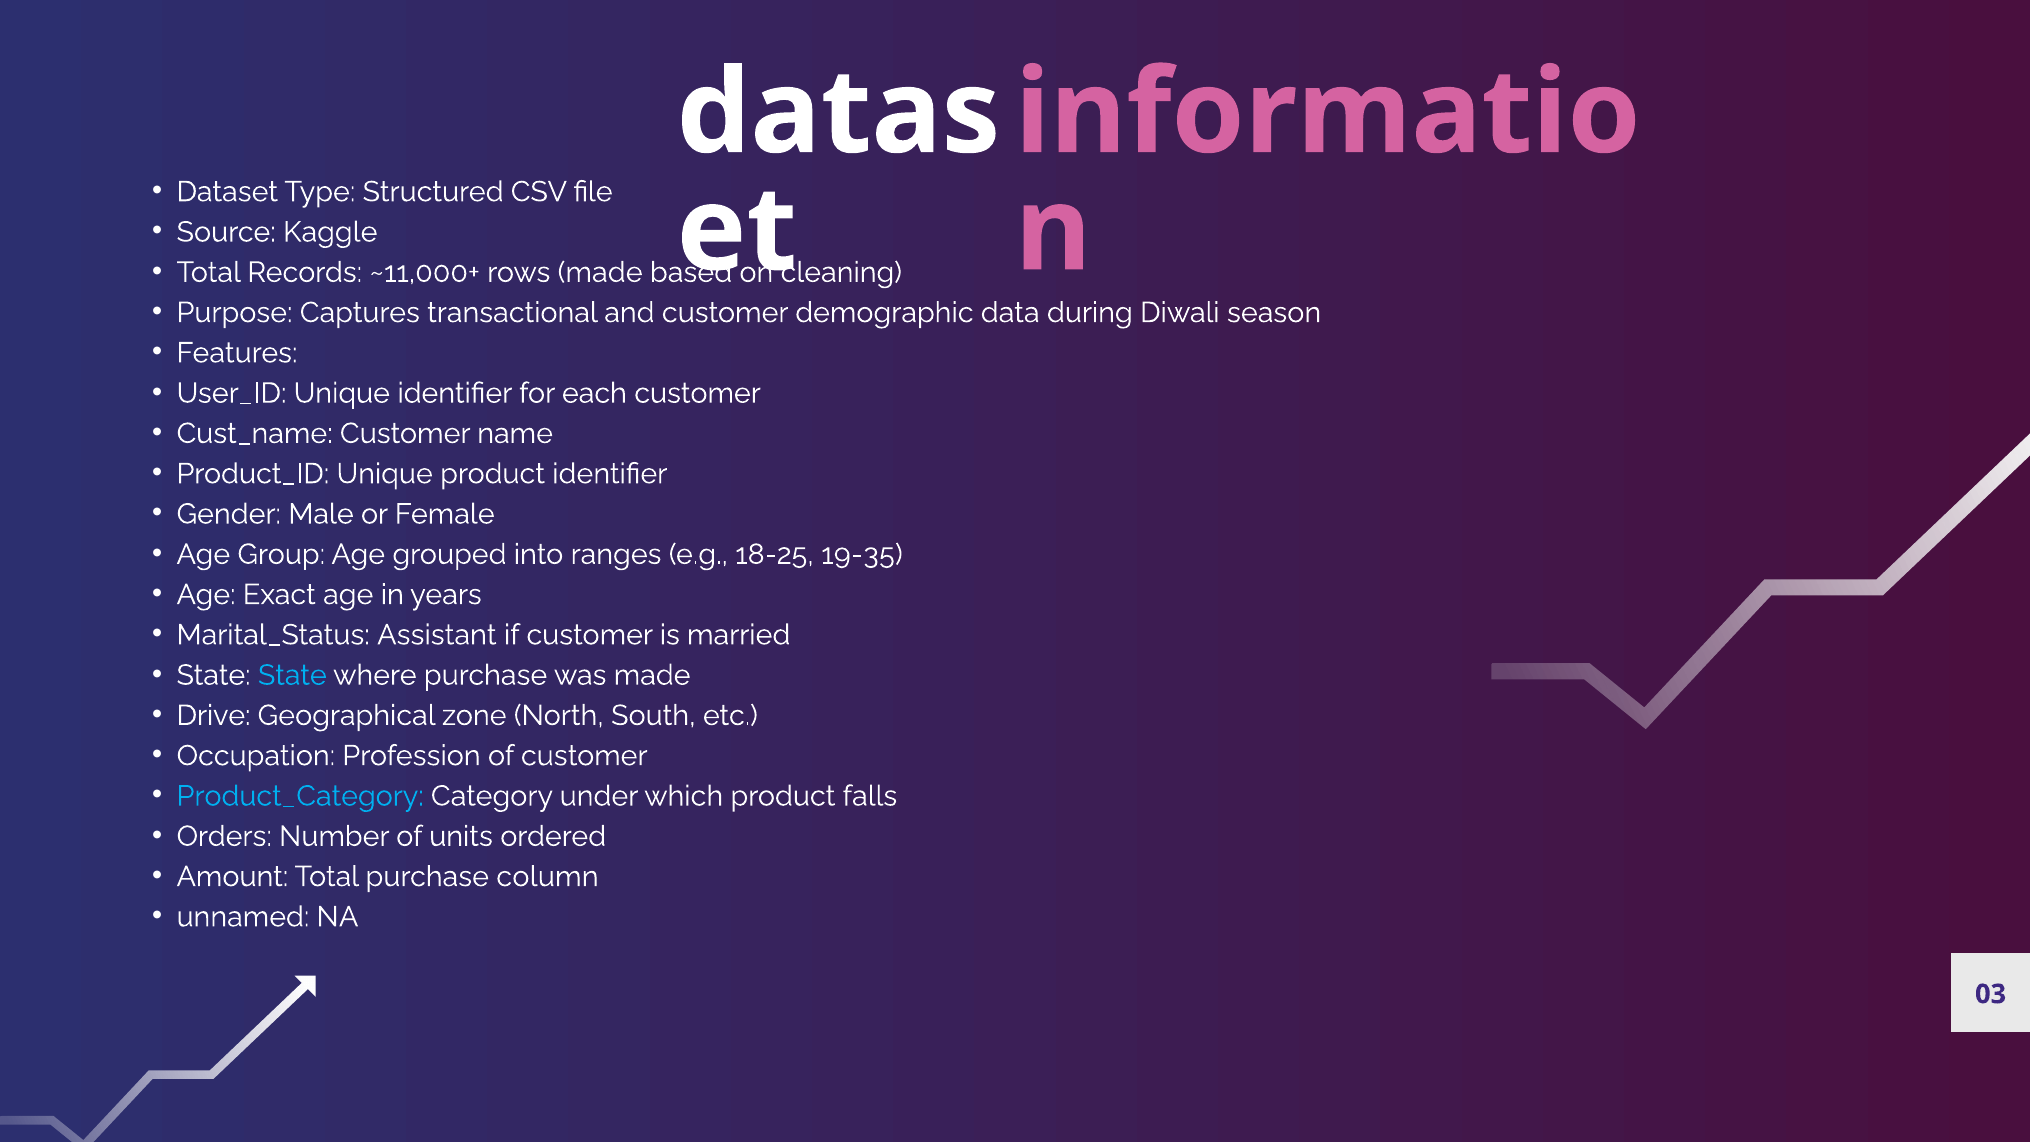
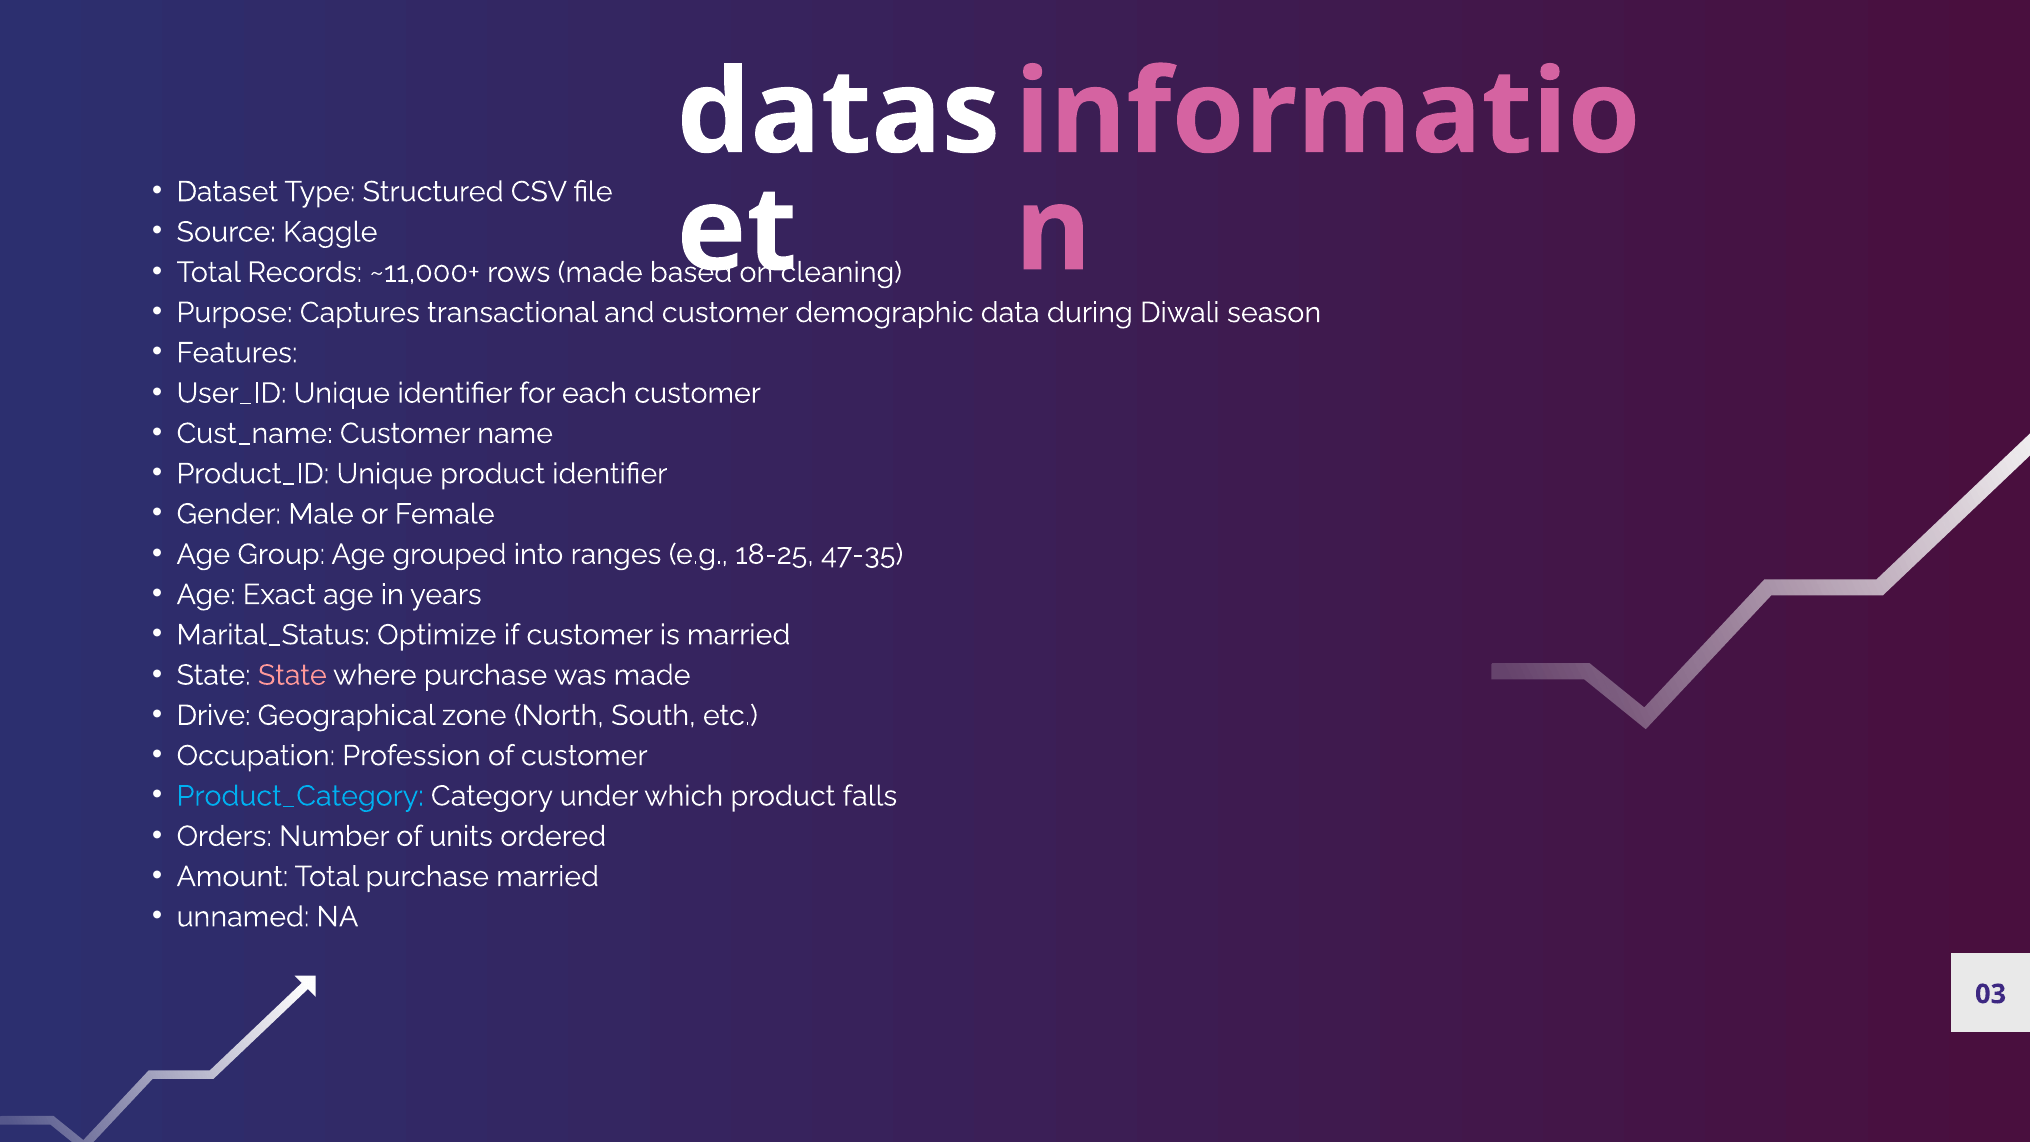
19-35: 19-35 -> 47-35
Assistant: Assistant -> Optimize
State at (292, 675) colour: light blue -> pink
purchase column: column -> married
